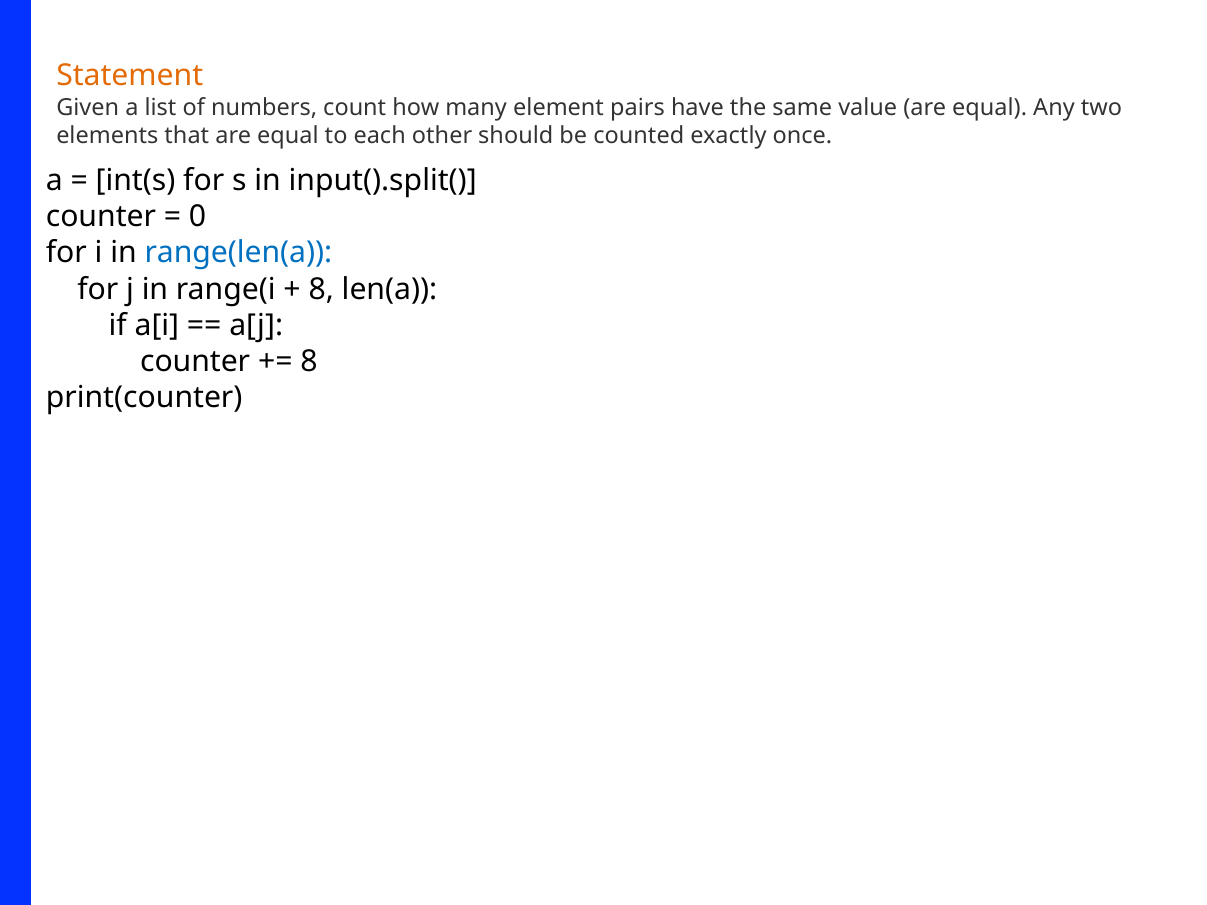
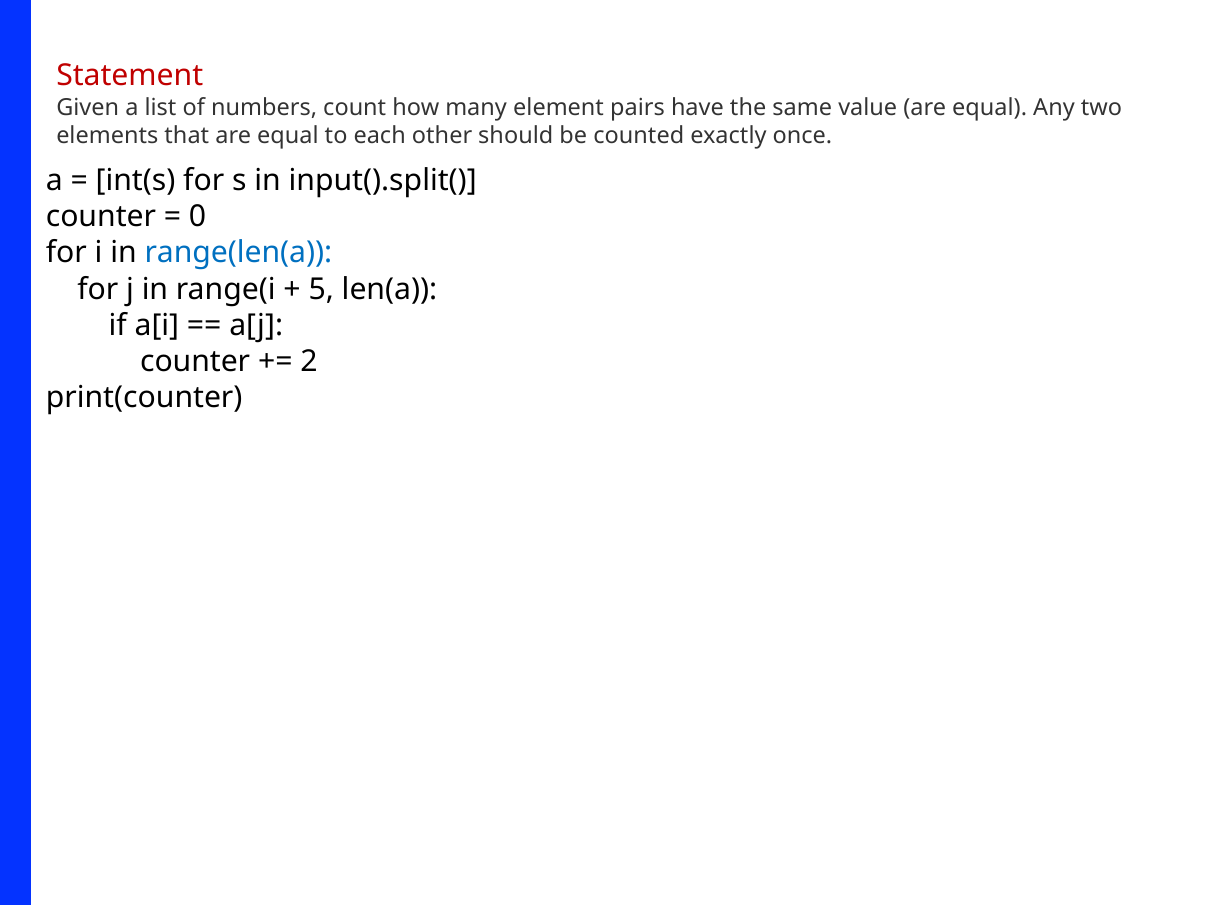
Statement colour: orange -> red
8 at (321, 289): 8 -> 5
8 at (309, 362): 8 -> 2
